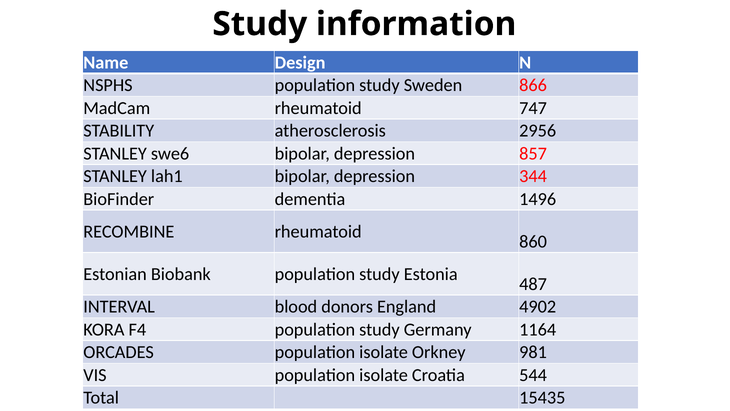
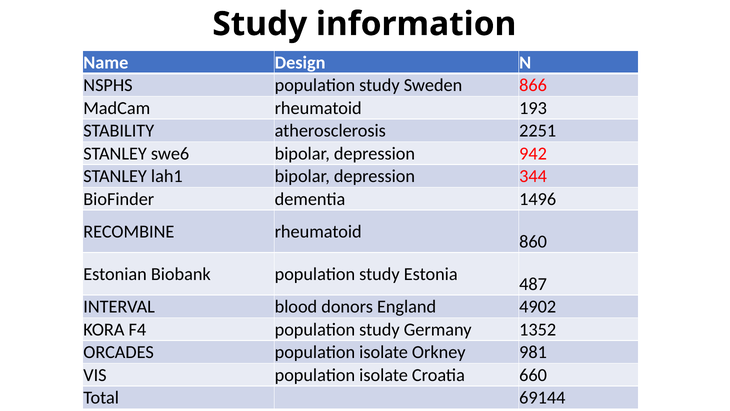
747: 747 -> 193
2956: 2956 -> 2251
857: 857 -> 942
1164: 1164 -> 1352
544: 544 -> 660
15435: 15435 -> 69144
